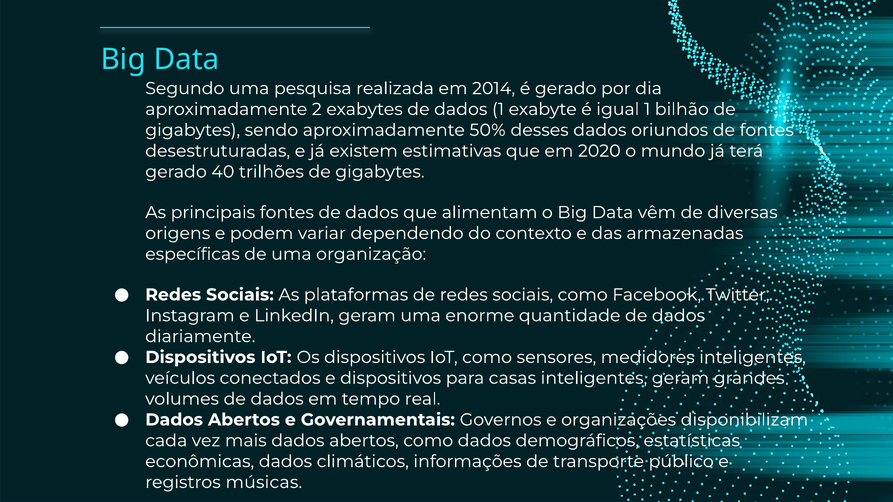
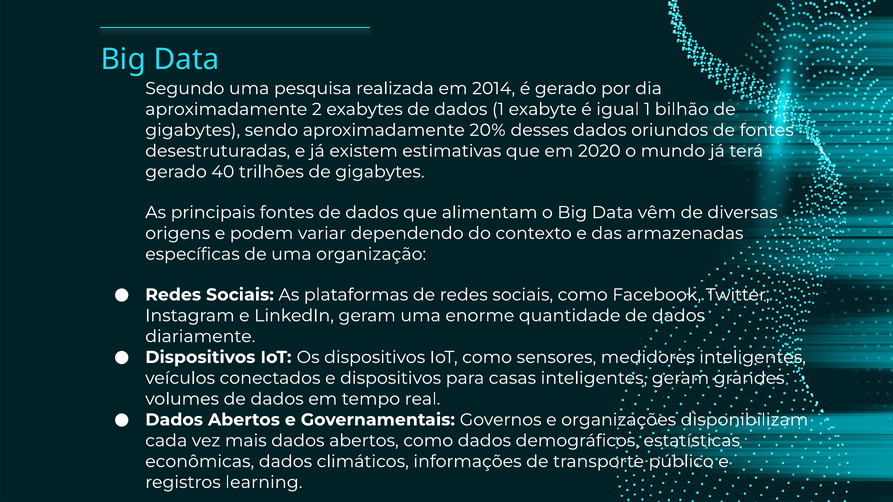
50%: 50% -> 20%
músicas: músicas -> learning
